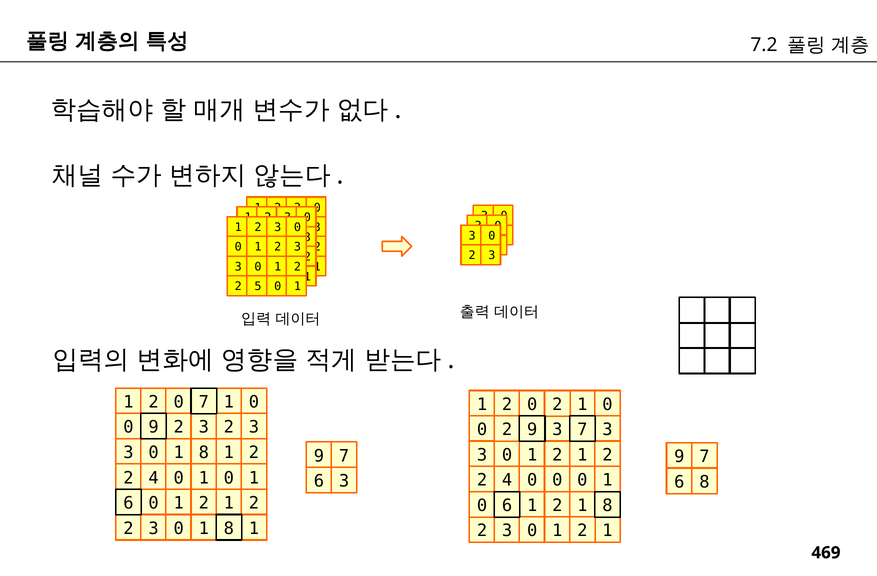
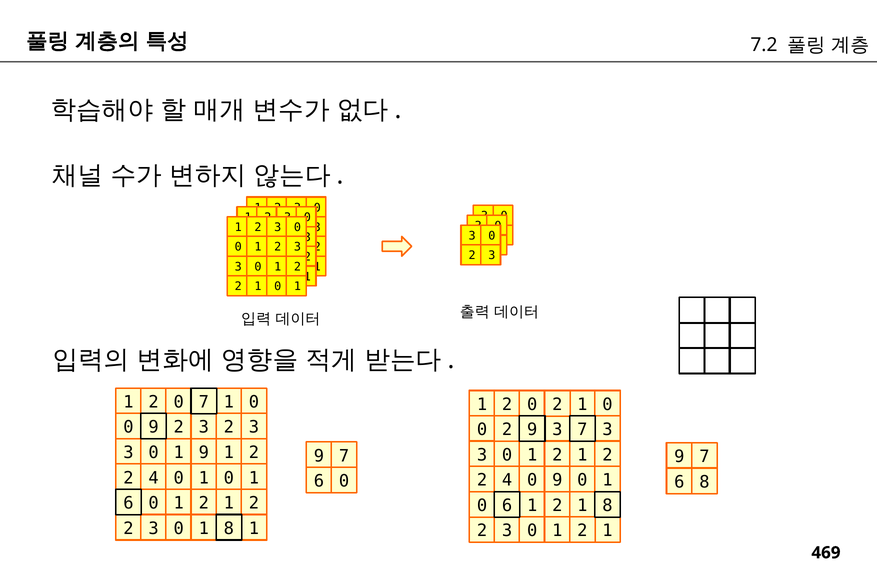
5 at (258, 287): 5 -> 1
1 8: 8 -> 9
4 0 0: 0 -> 9
6 3: 3 -> 0
